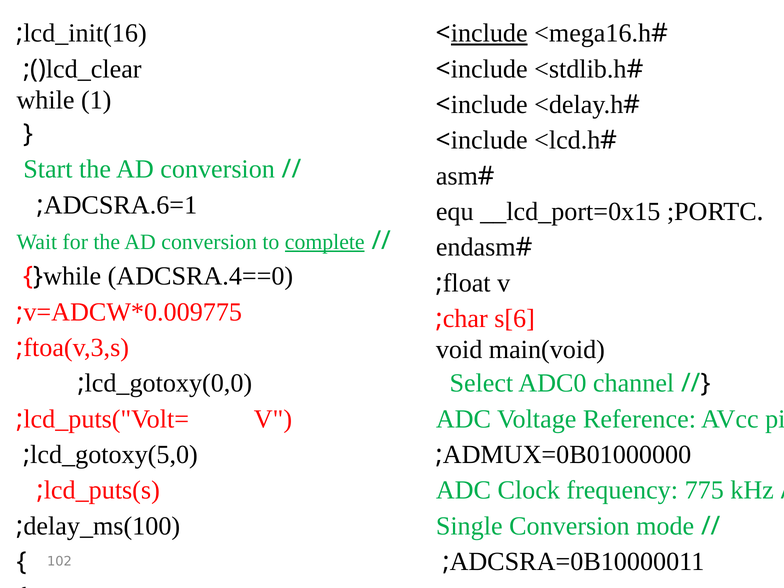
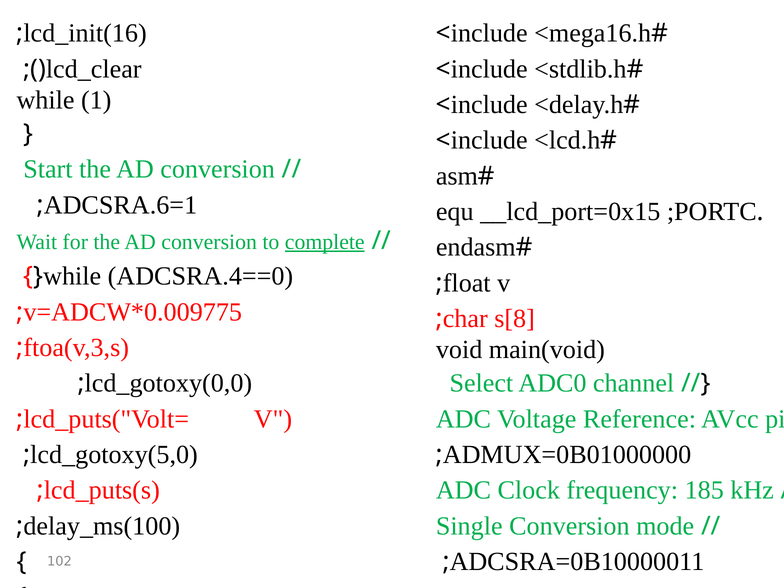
include at (489, 33) underline: present -> none
s[6: s[6 -> s[8
775: 775 -> 185
